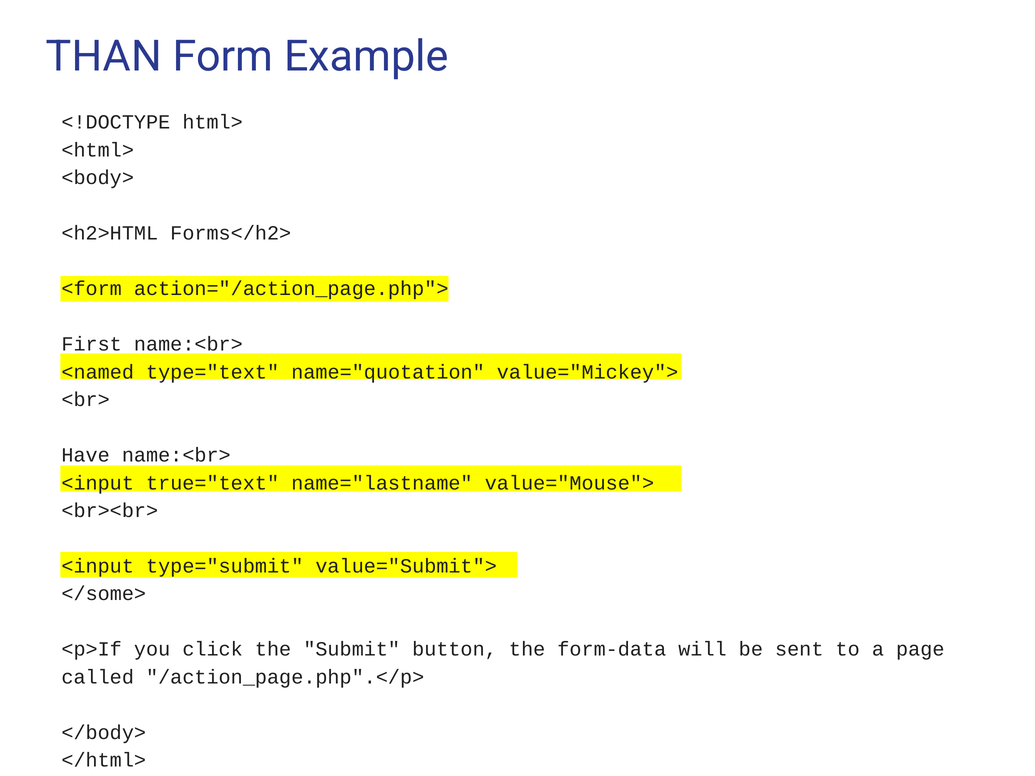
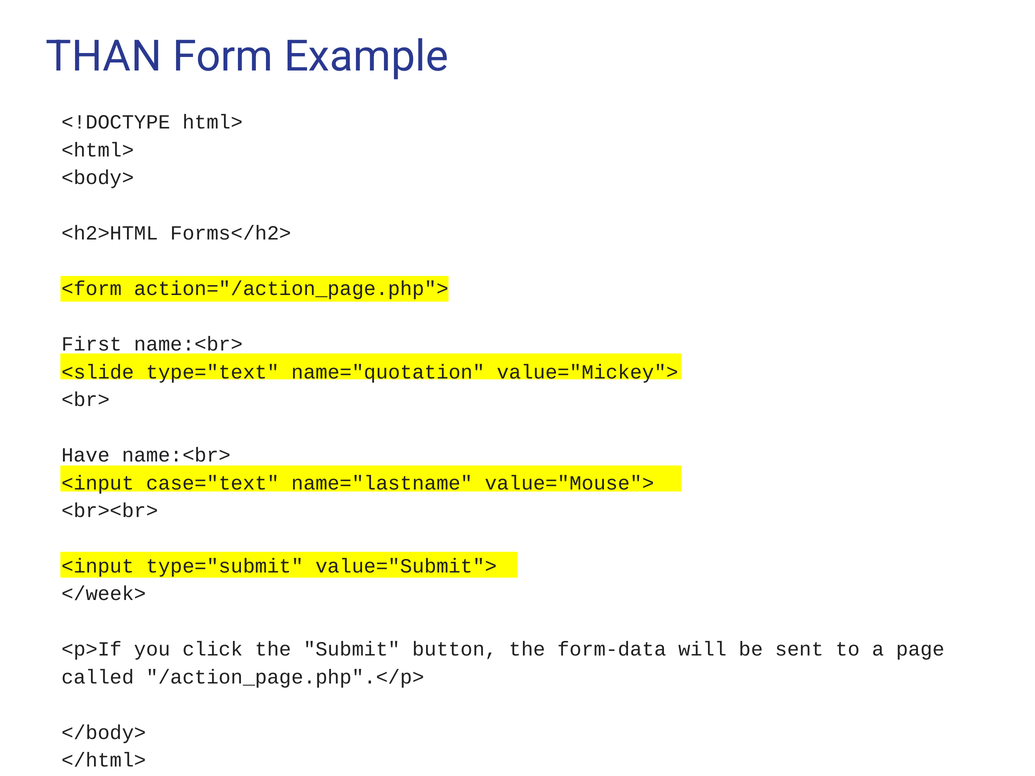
<named: <named -> <slide
true="text: true="text -> case="text
</some>: </some> -> </week>
